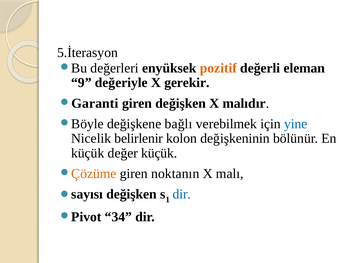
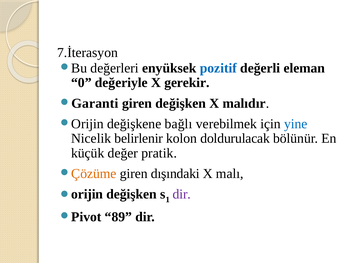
5.İterasyon: 5.İterasyon -> 7.İterasyon
pozitif colour: orange -> blue
9: 9 -> 0
Böyle at (87, 124): Böyle -> Orijin
değişkeninin: değişkeninin -> doldurulacak
değer küçük: küçük -> pratik
noktanın: noktanın -> dışındaki
sayısı at (87, 194): sayısı -> orijin
dir at (182, 194) colour: blue -> purple
34: 34 -> 89
